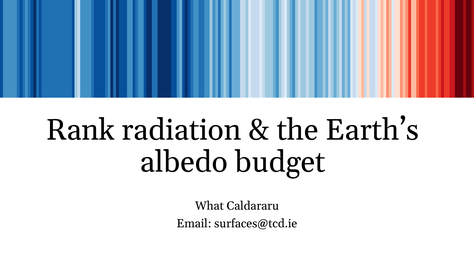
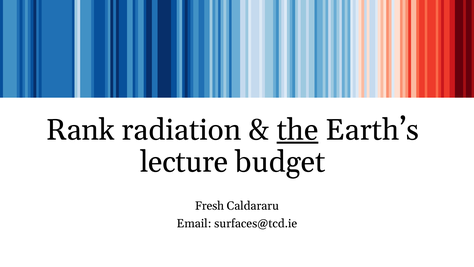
the underline: none -> present
albedo: albedo -> lecture
What: What -> Fresh
